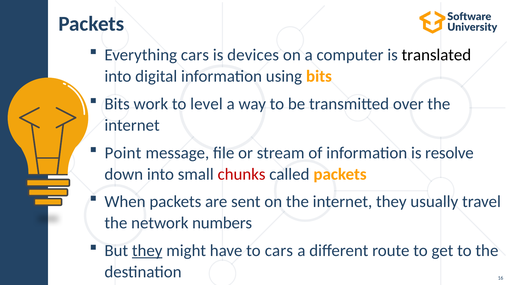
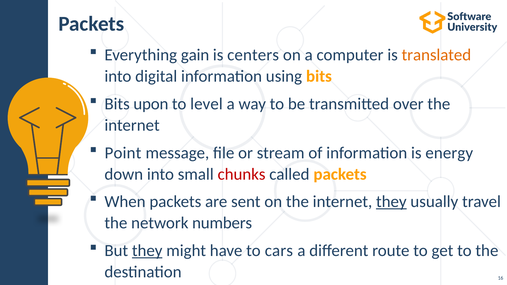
Everything cars: cars -> gain
devices: devices -> centers
translated colour: black -> orange
work: work -> upon
resolve: resolve -> energy
they at (391, 202) underline: none -> present
